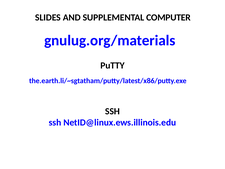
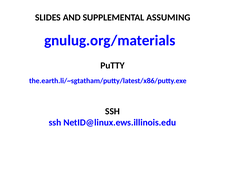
COMPUTER: COMPUTER -> ASSUMING
